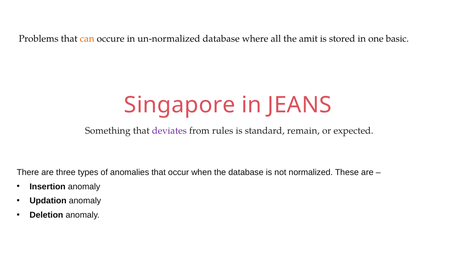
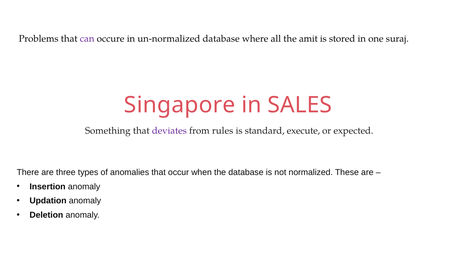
can colour: orange -> purple
basic: basic -> suraj
JEANS: JEANS -> SALES
remain: remain -> execute
